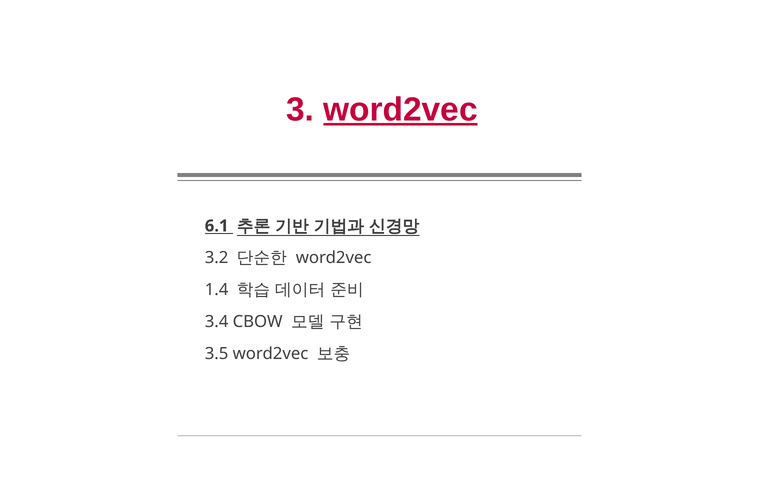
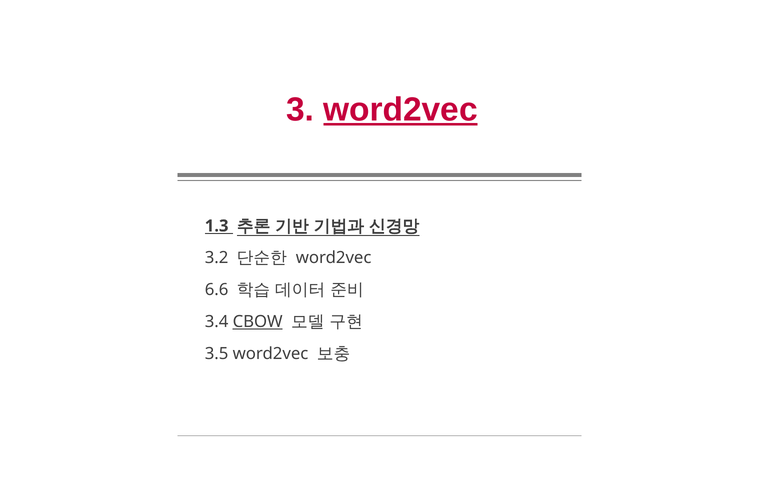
6.1: 6.1 -> 1.3
1.4: 1.4 -> 6.6
CBOW underline: none -> present
